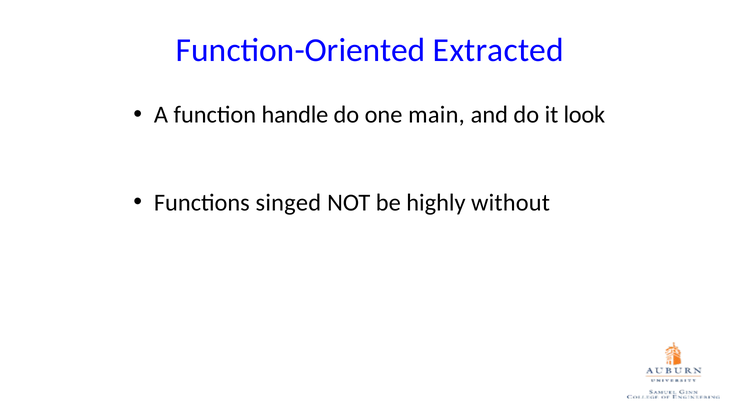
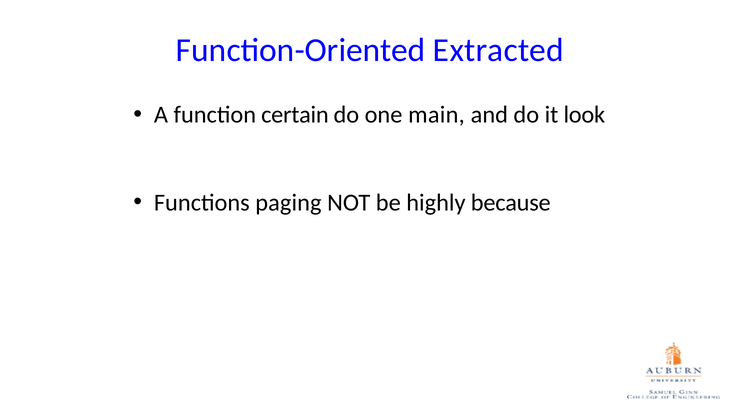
handle: handle -> certain
singed: singed -> paging
without: without -> because
